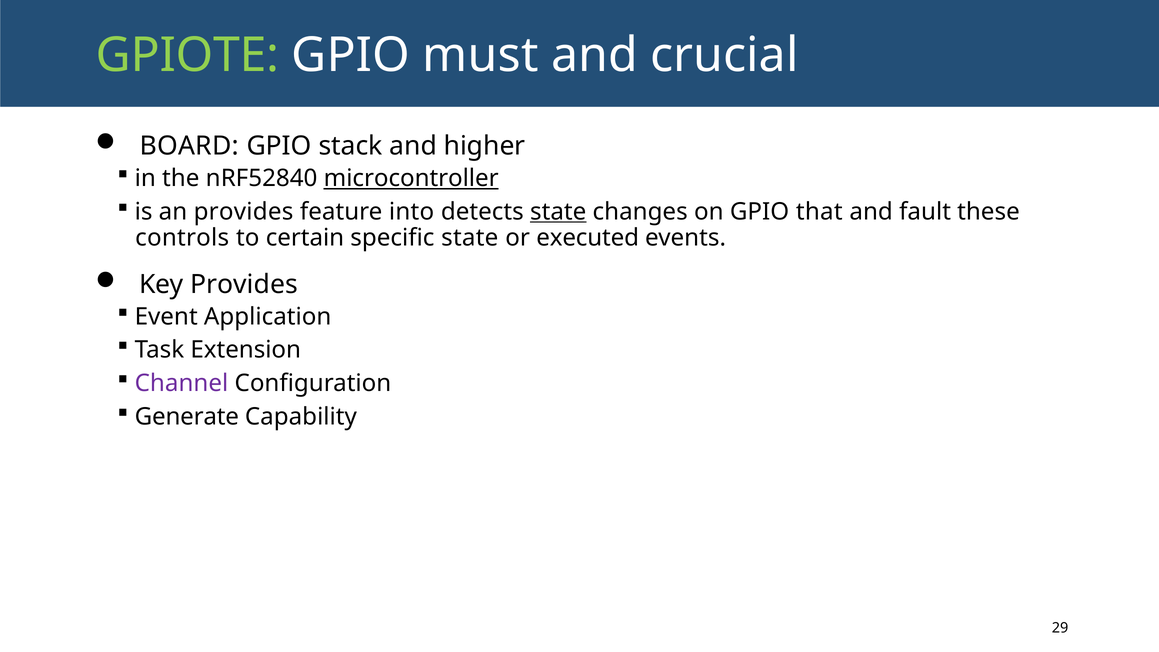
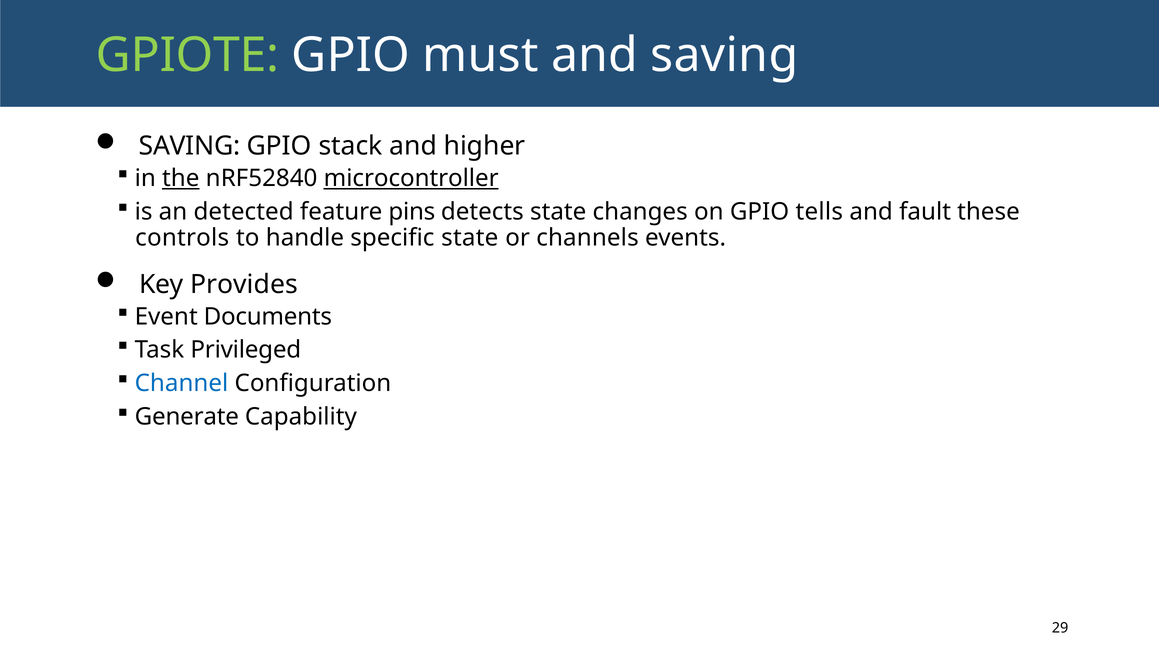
and crucial: crucial -> saving
BOARD at (189, 146): BOARD -> SAVING
the underline: none -> present
an provides: provides -> detected
into: into -> pins
state at (558, 212) underline: present -> none
that: that -> tells
certain: certain -> handle
executed: executed -> channels
Application: Application -> Documents
Extension: Extension -> Privileged
Channel colour: purple -> blue
